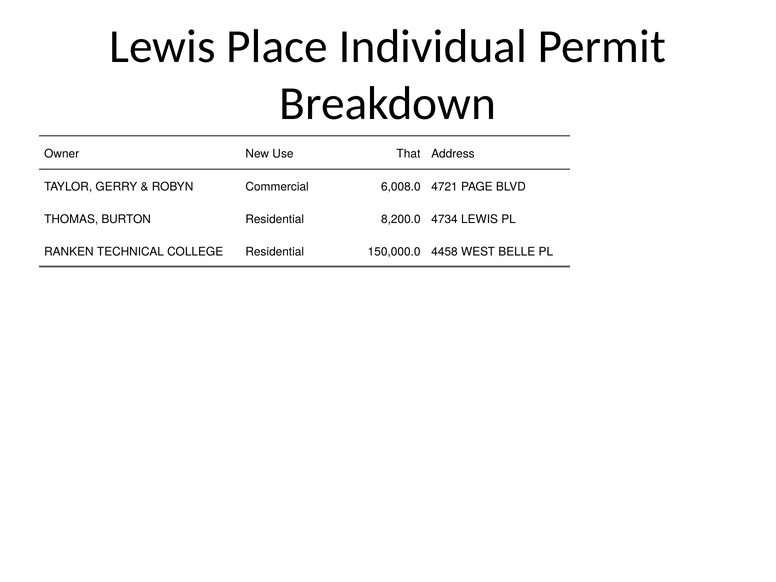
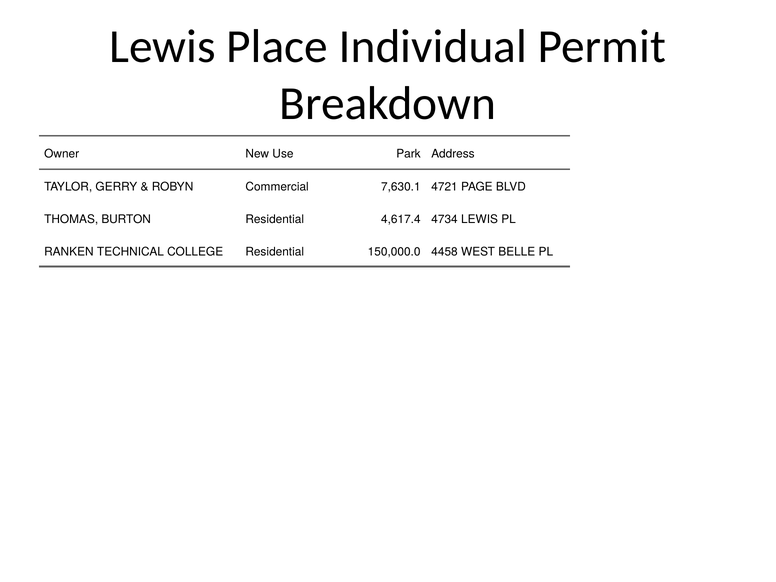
That: That -> Park
6,008.0: 6,008.0 -> 7,630.1
8,200.0: 8,200.0 -> 4,617.4
